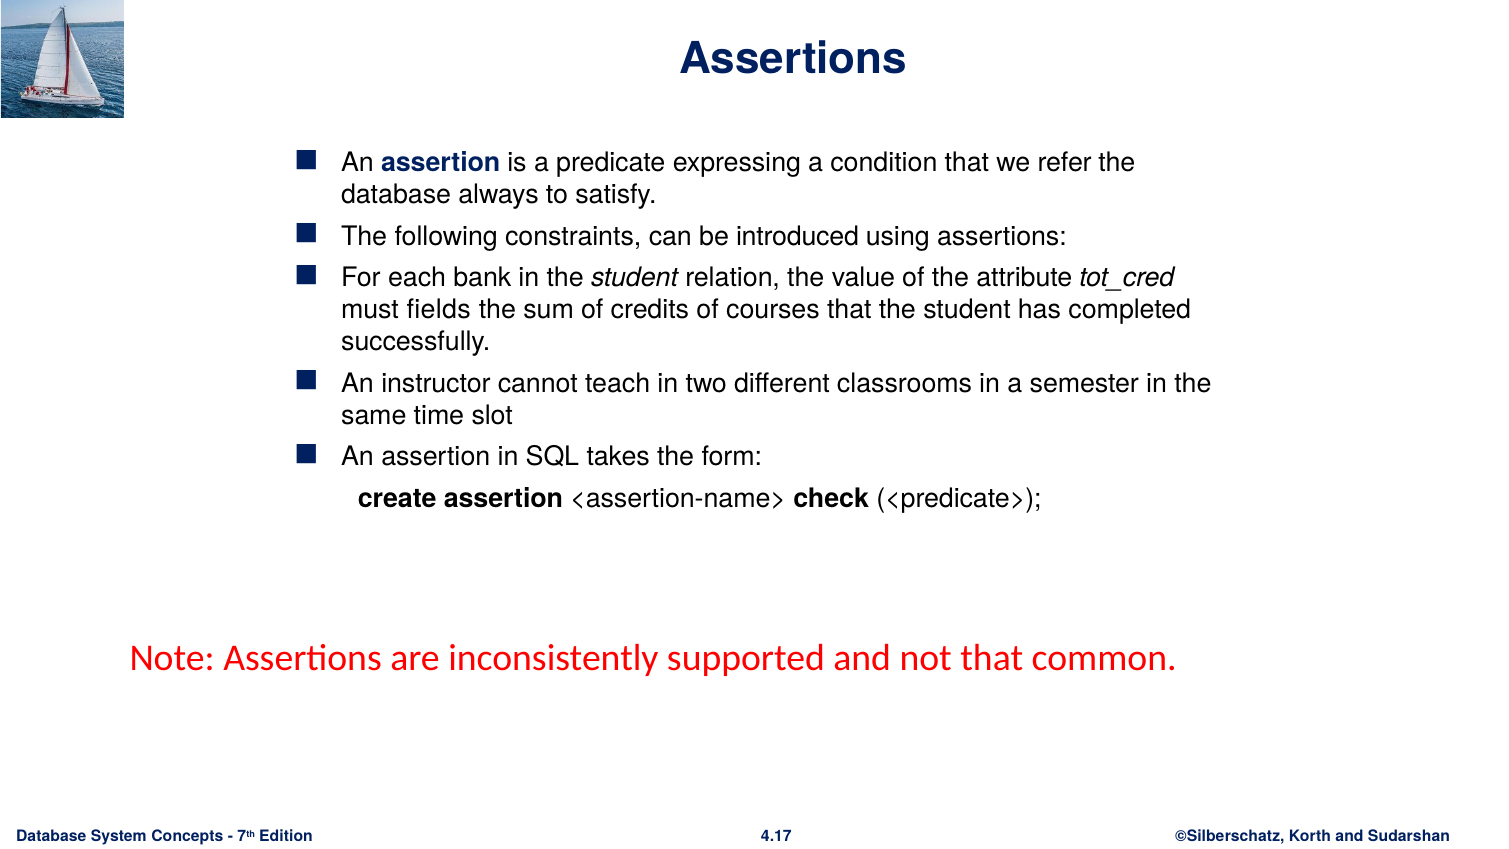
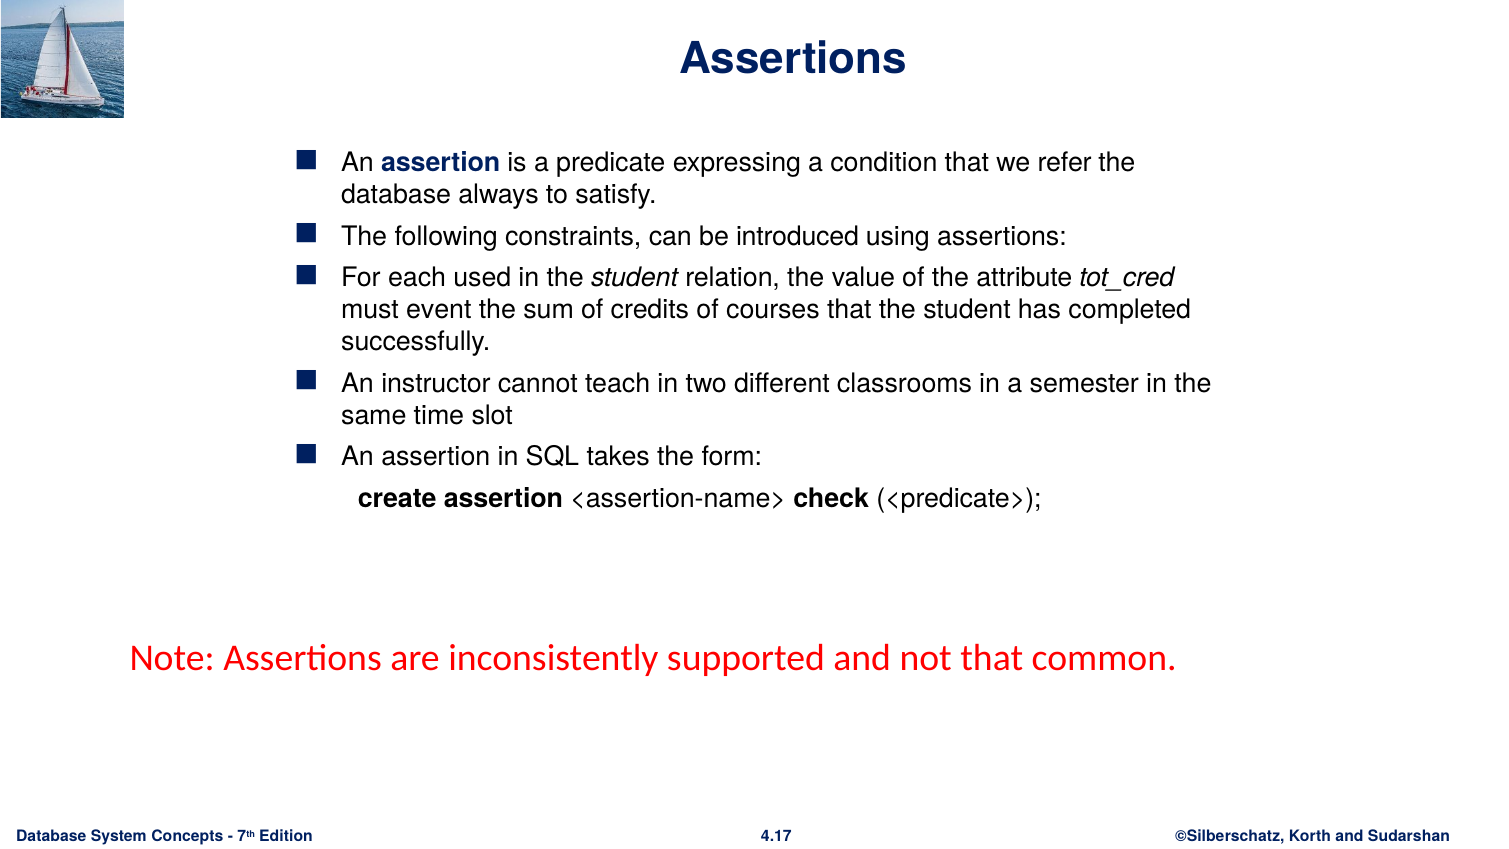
bank: bank -> used
fields: fields -> event
